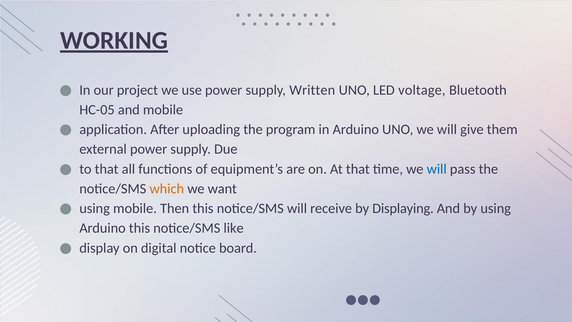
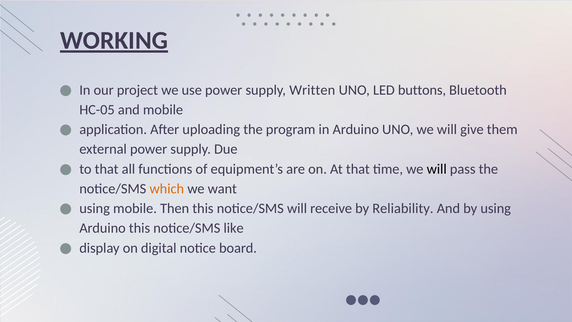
voltage: voltage -> buttons
will at (437, 169) colour: blue -> black
Displaying: Displaying -> Reliability
